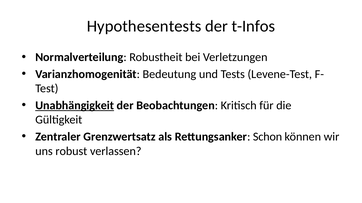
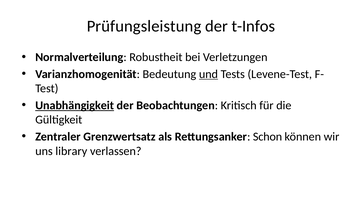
Hypothesentests: Hypothesentests -> Prüfungsleistung
und underline: none -> present
robust: robust -> library
